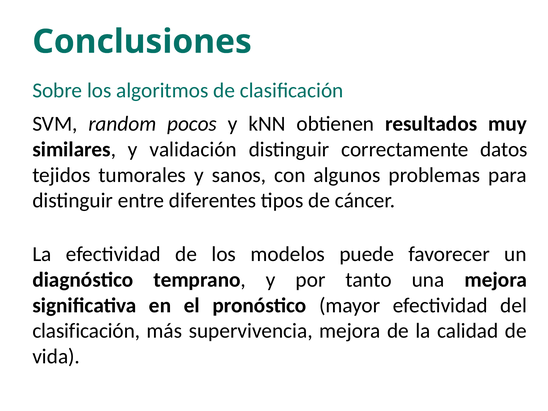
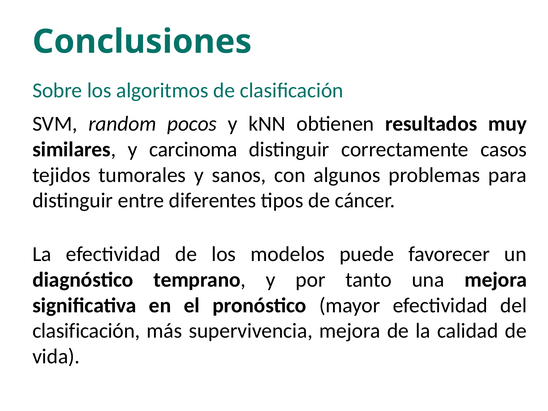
validación: validación -> carcinoma
datos: datos -> casos
